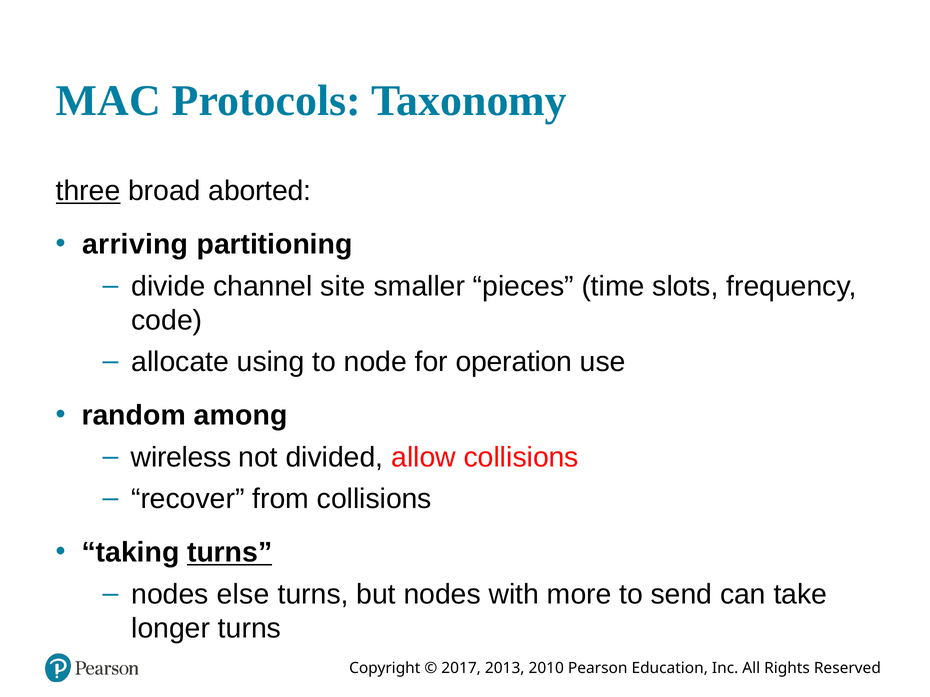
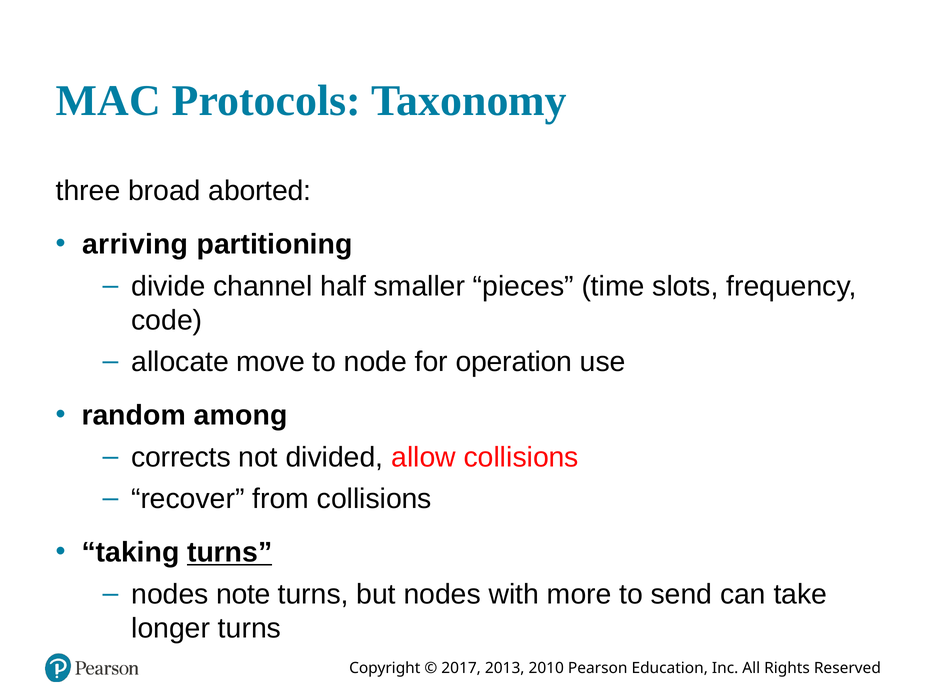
three underline: present -> none
site: site -> half
using: using -> move
wireless: wireless -> corrects
else: else -> note
